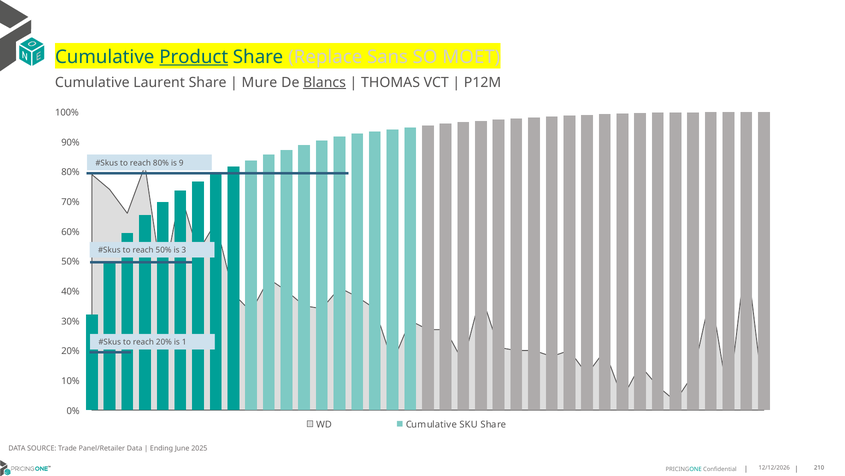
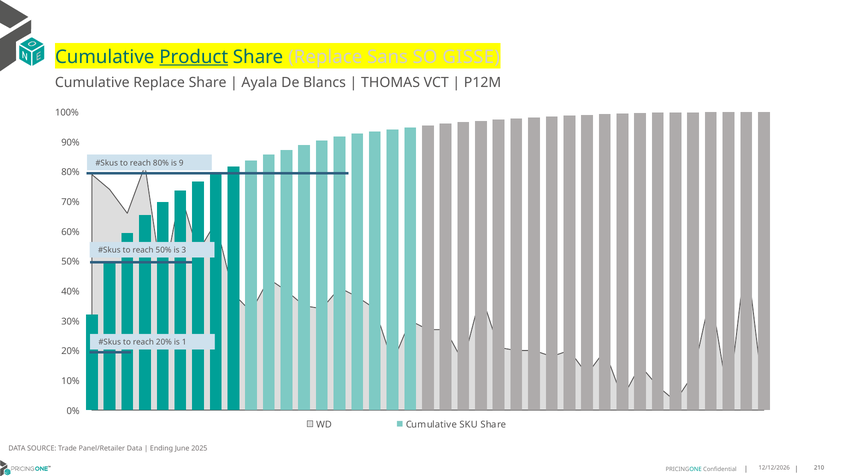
MOET: MOET -> GISSE
Cumulative Laurent: Laurent -> Replace
Mure: Mure -> Ayala
Blancs underline: present -> none
